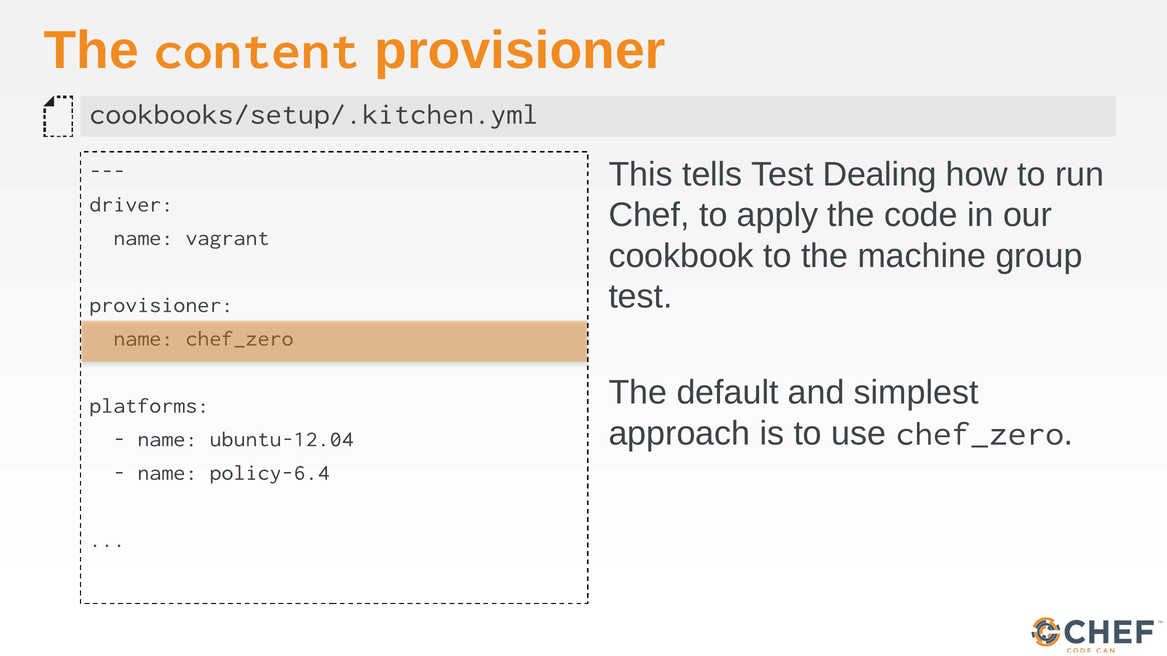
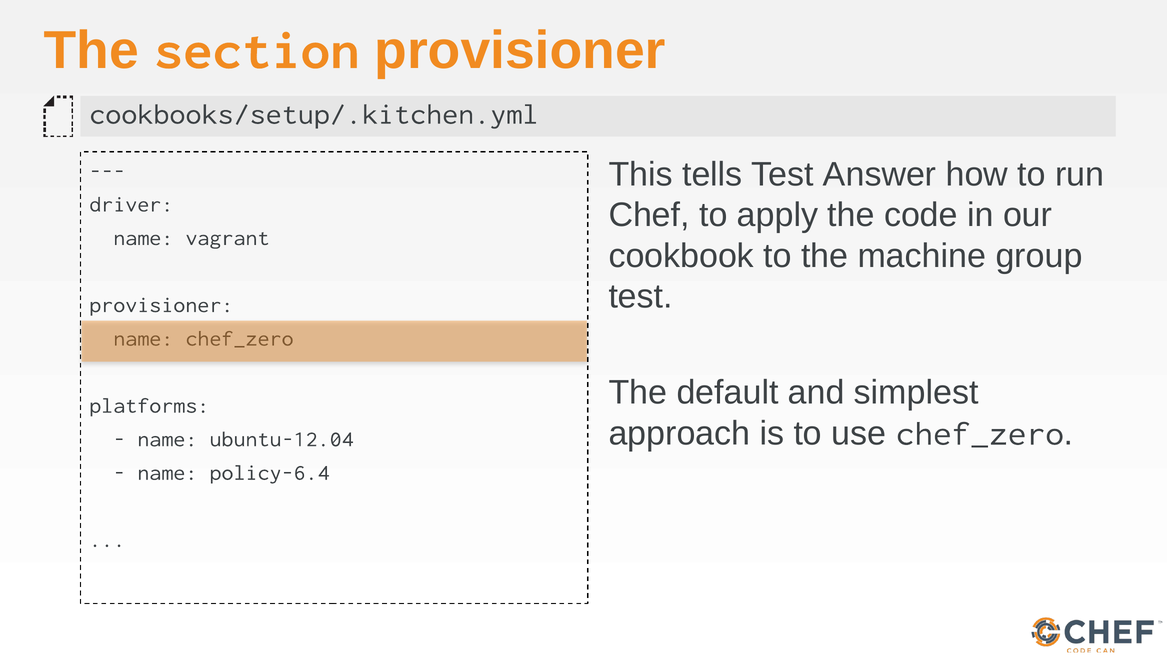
content: content -> section
Dealing: Dealing -> Answer
